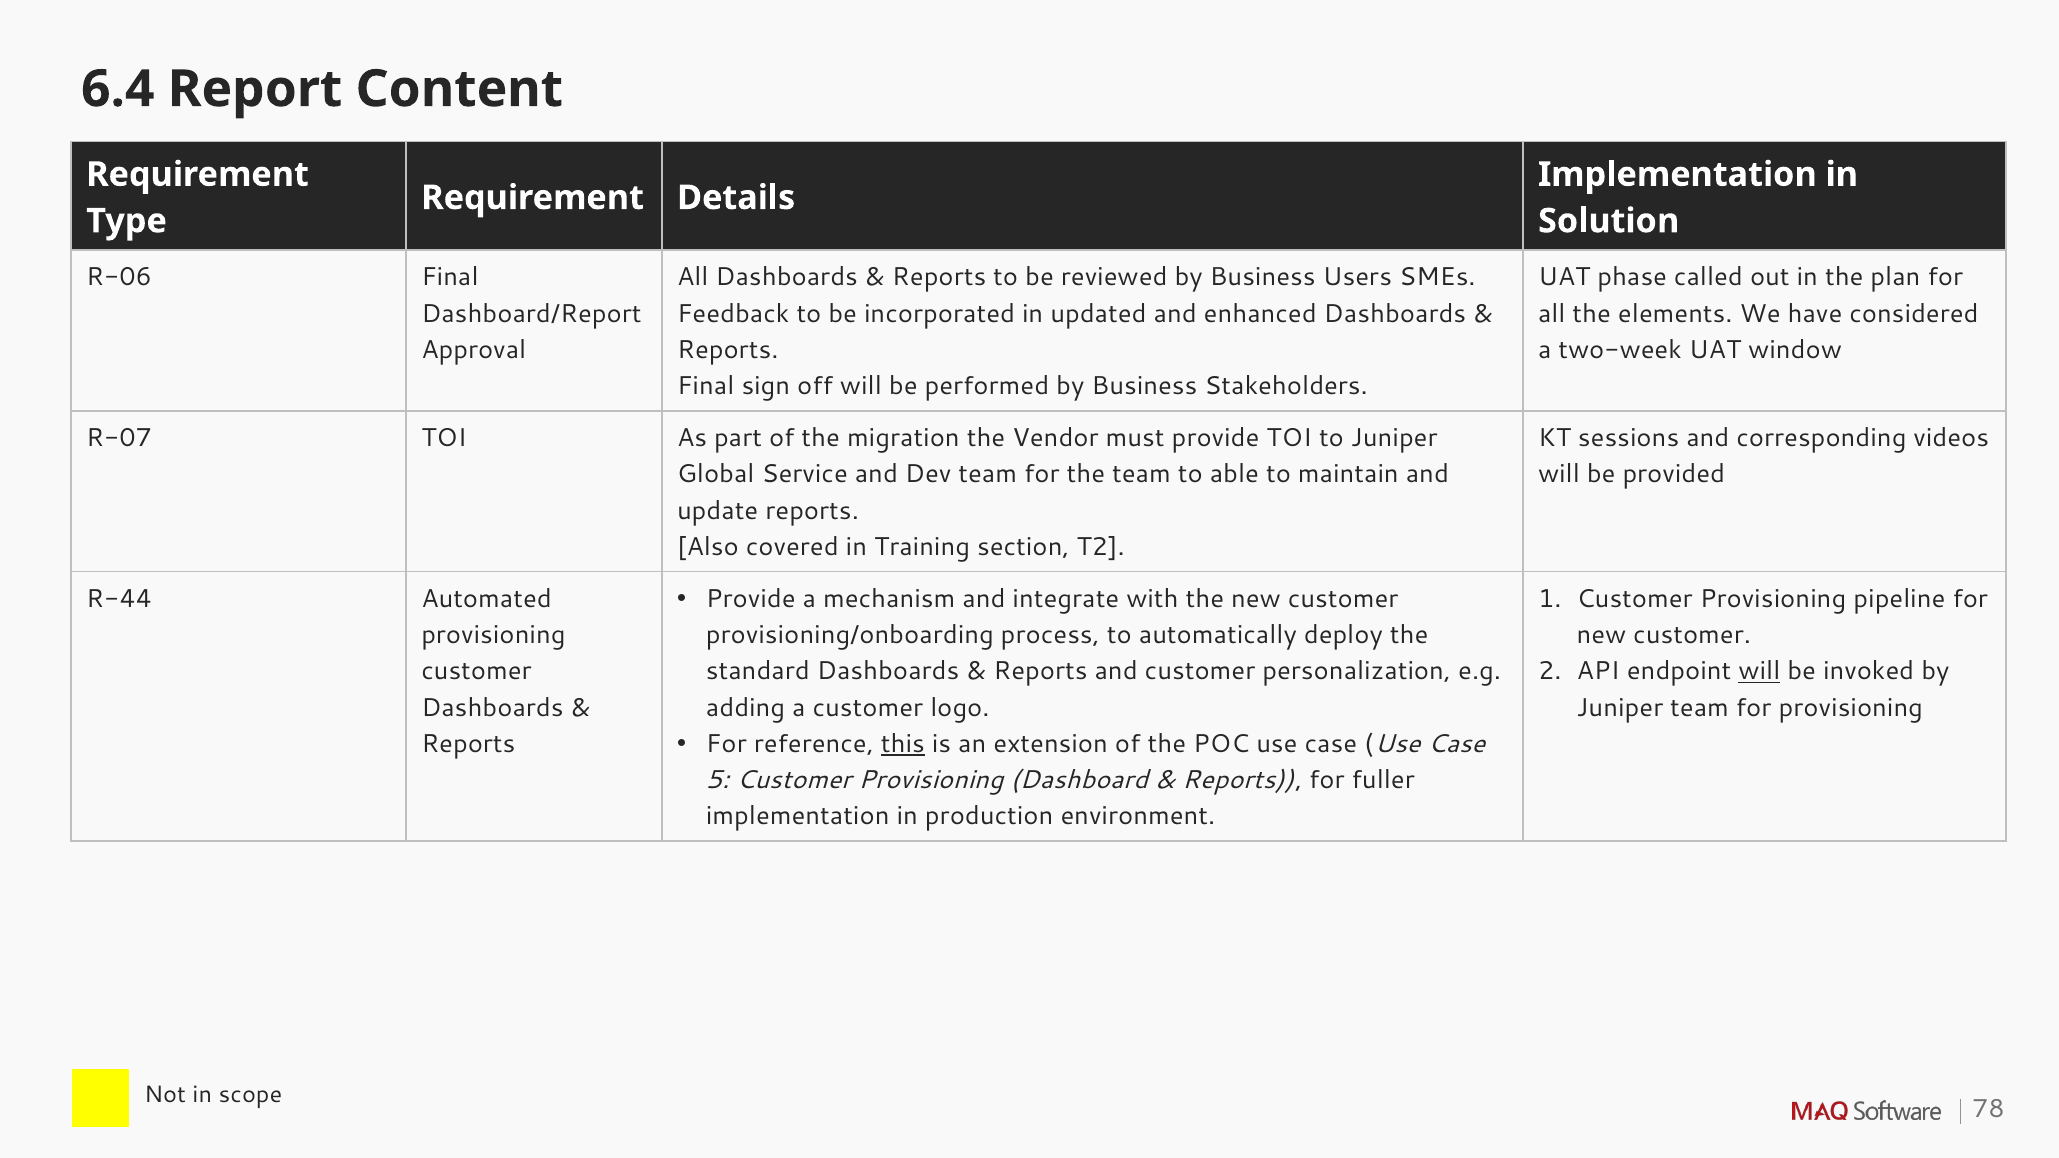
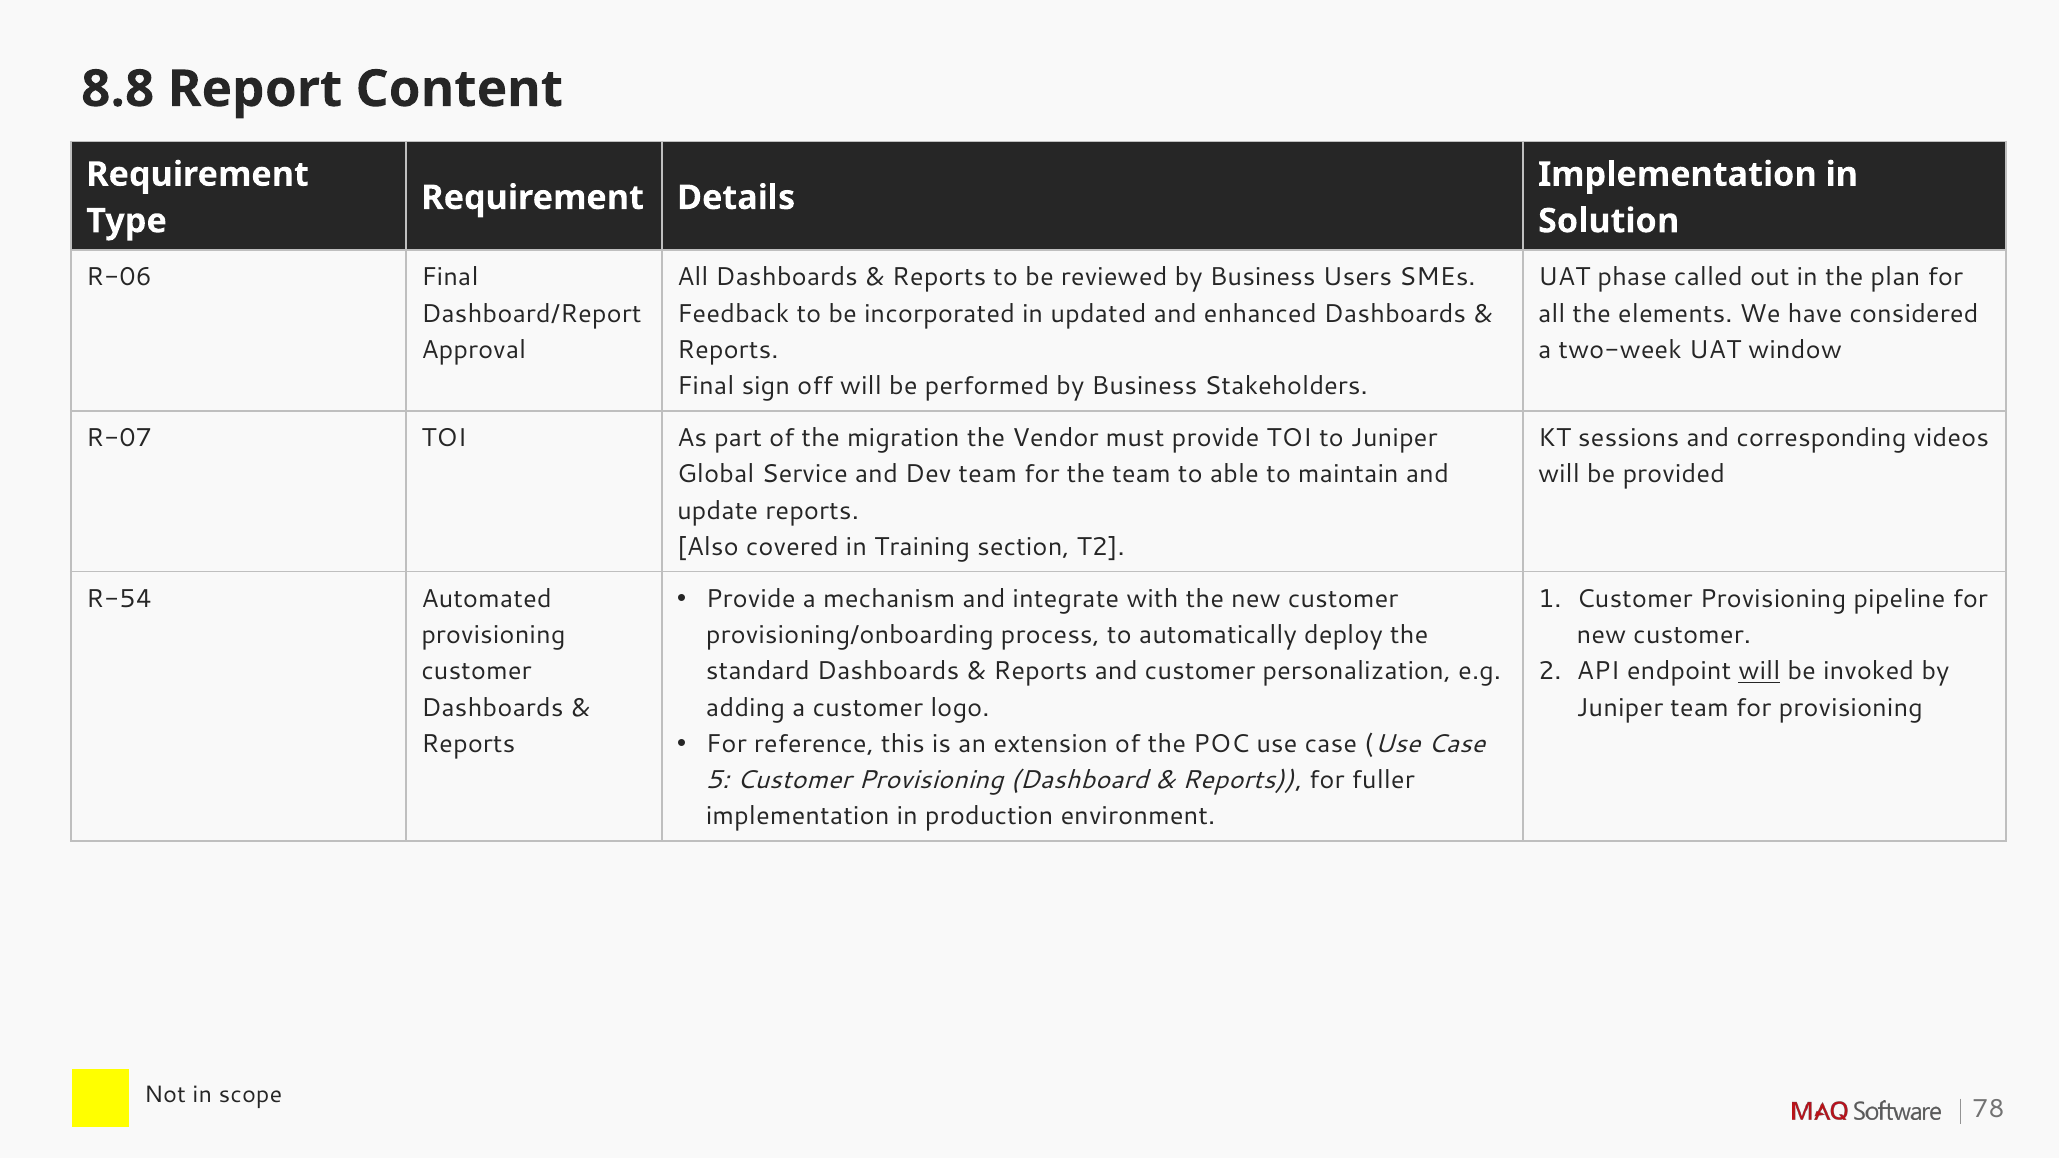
6.4: 6.4 -> 8.8
R-44: R-44 -> R-54
this underline: present -> none
